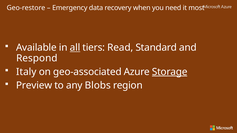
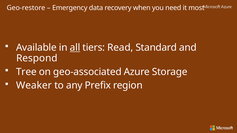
Italy: Italy -> Tree
Storage underline: present -> none
Preview: Preview -> Weaker
Blobs: Blobs -> Prefix
